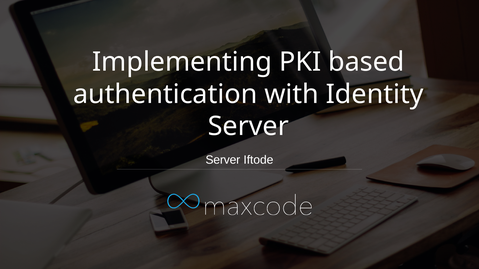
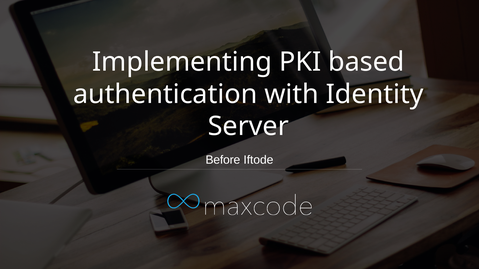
Server at (223, 160): Server -> Before
